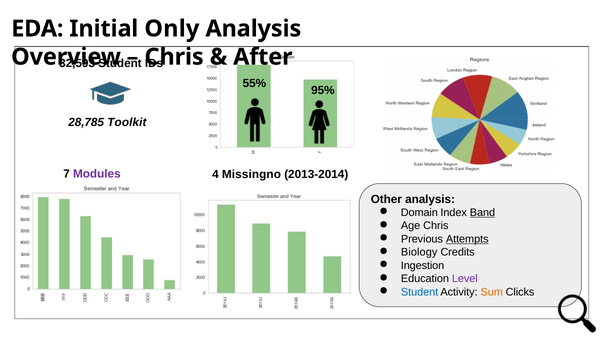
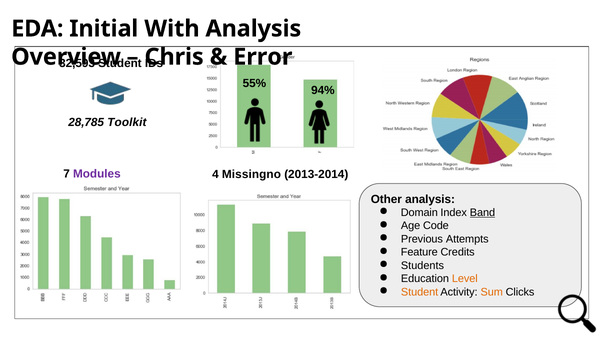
Only: Only -> With
After: After -> Error
95%: 95% -> 94%
Age Chris: Chris -> Code
Attempts underline: present -> none
Biology: Biology -> Feature
Ingestion: Ingestion -> Students
Level colour: purple -> orange
Student at (420, 292) colour: blue -> orange
